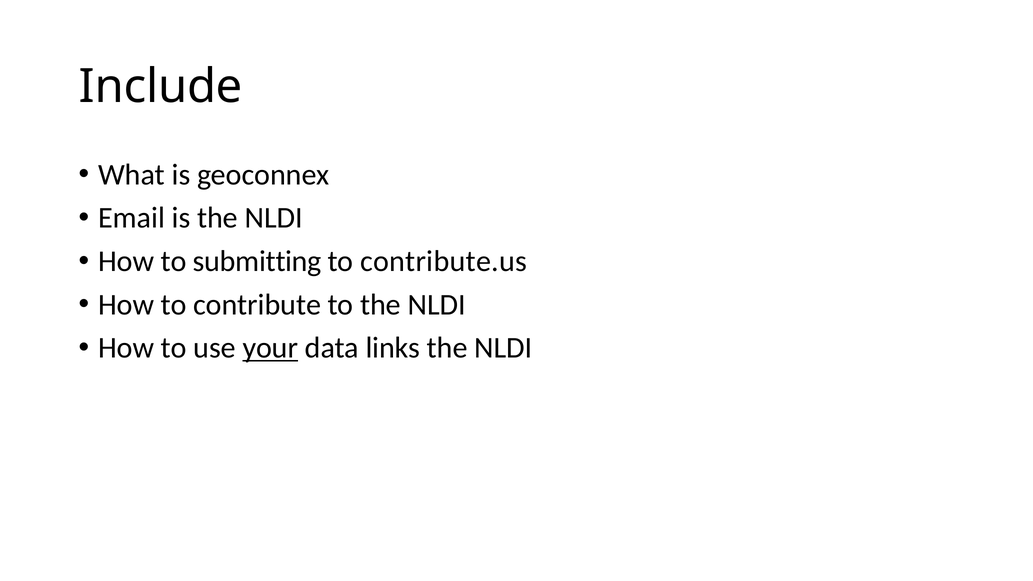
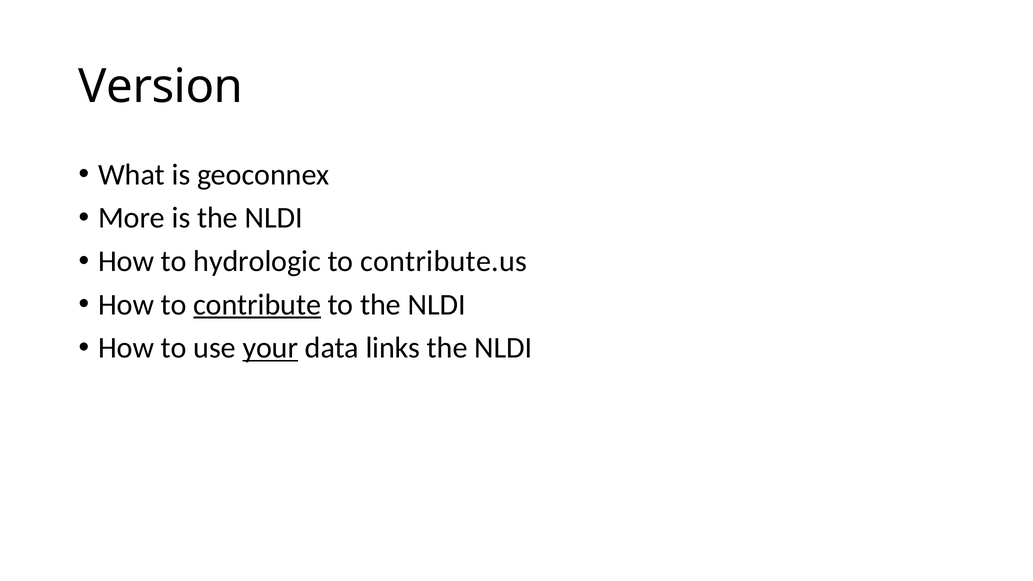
Include: Include -> Version
Email: Email -> More
submitting: submitting -> hydrologic
contribute underline: none -> present
